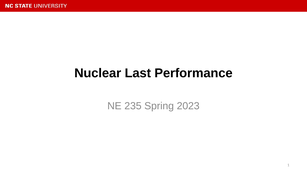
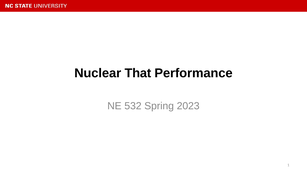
Last: Last -> That
235: 235 -> 532
